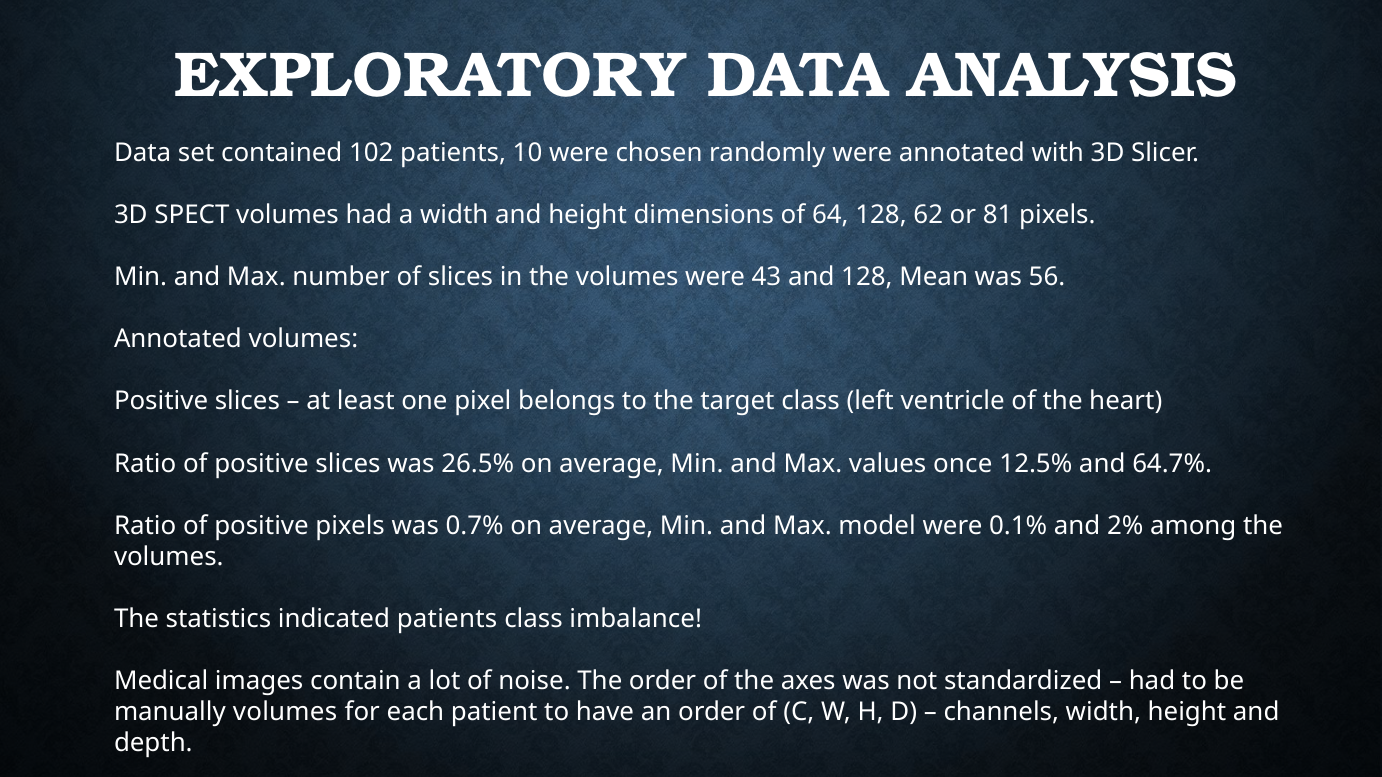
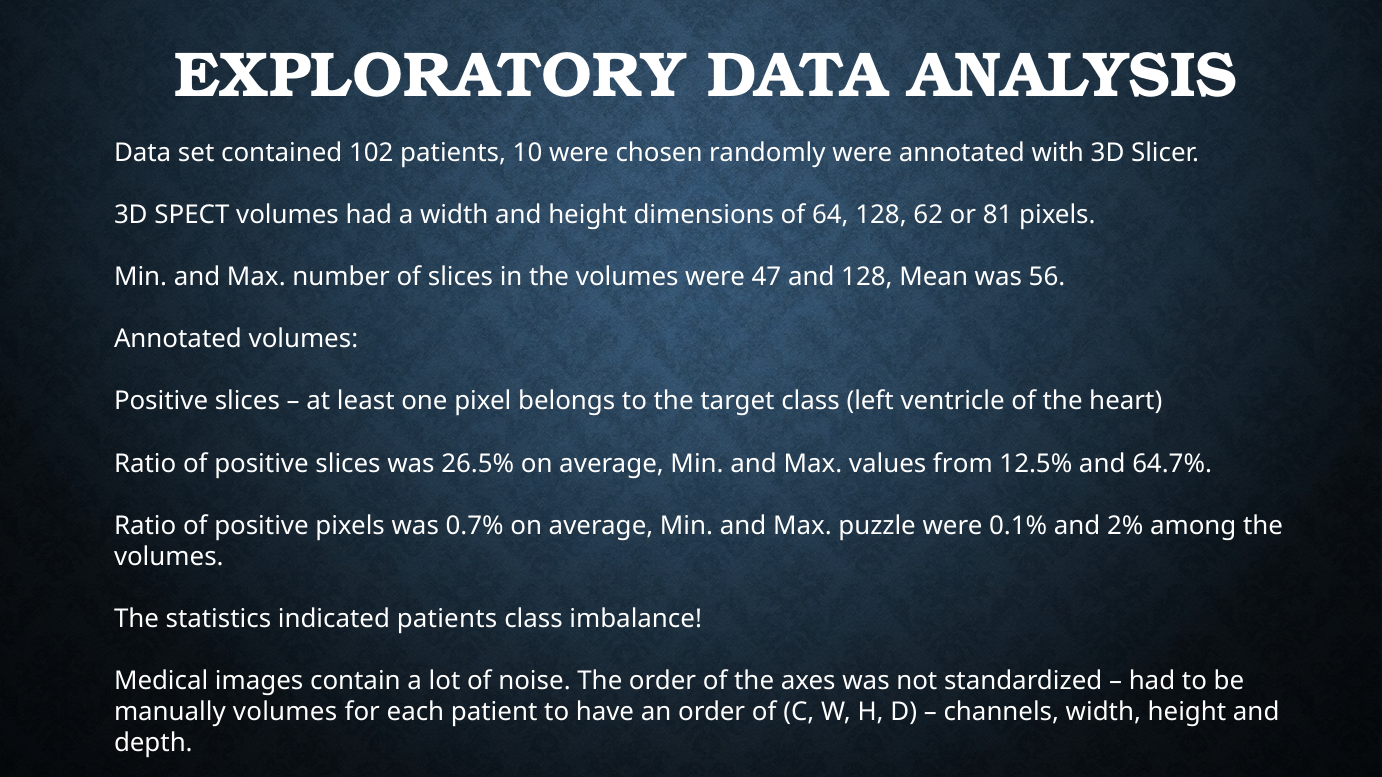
43: 43 -> 47
once: once -> from
model: model -> puzzle
